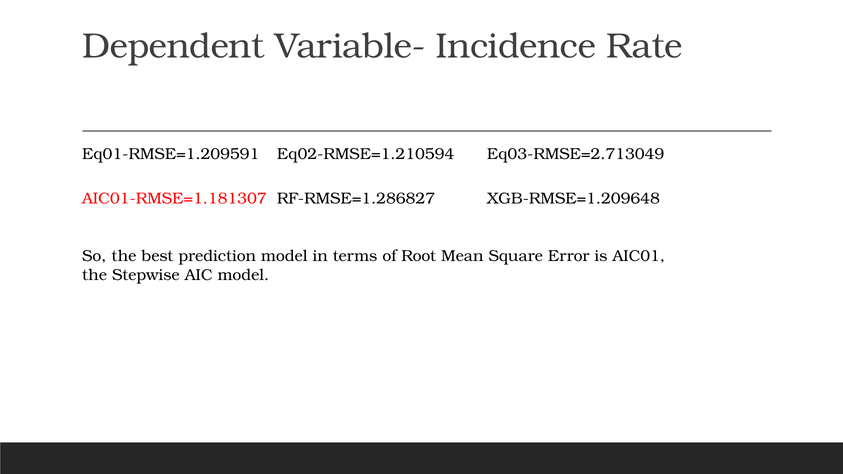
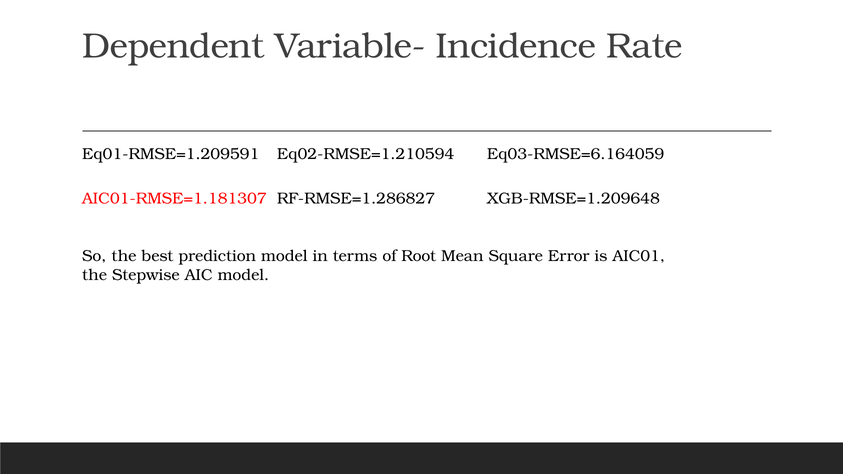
Eq03-RMSE=2.713049: Eq03-RMSE=2.713049 -> Eq03-RMSE=6.164059
